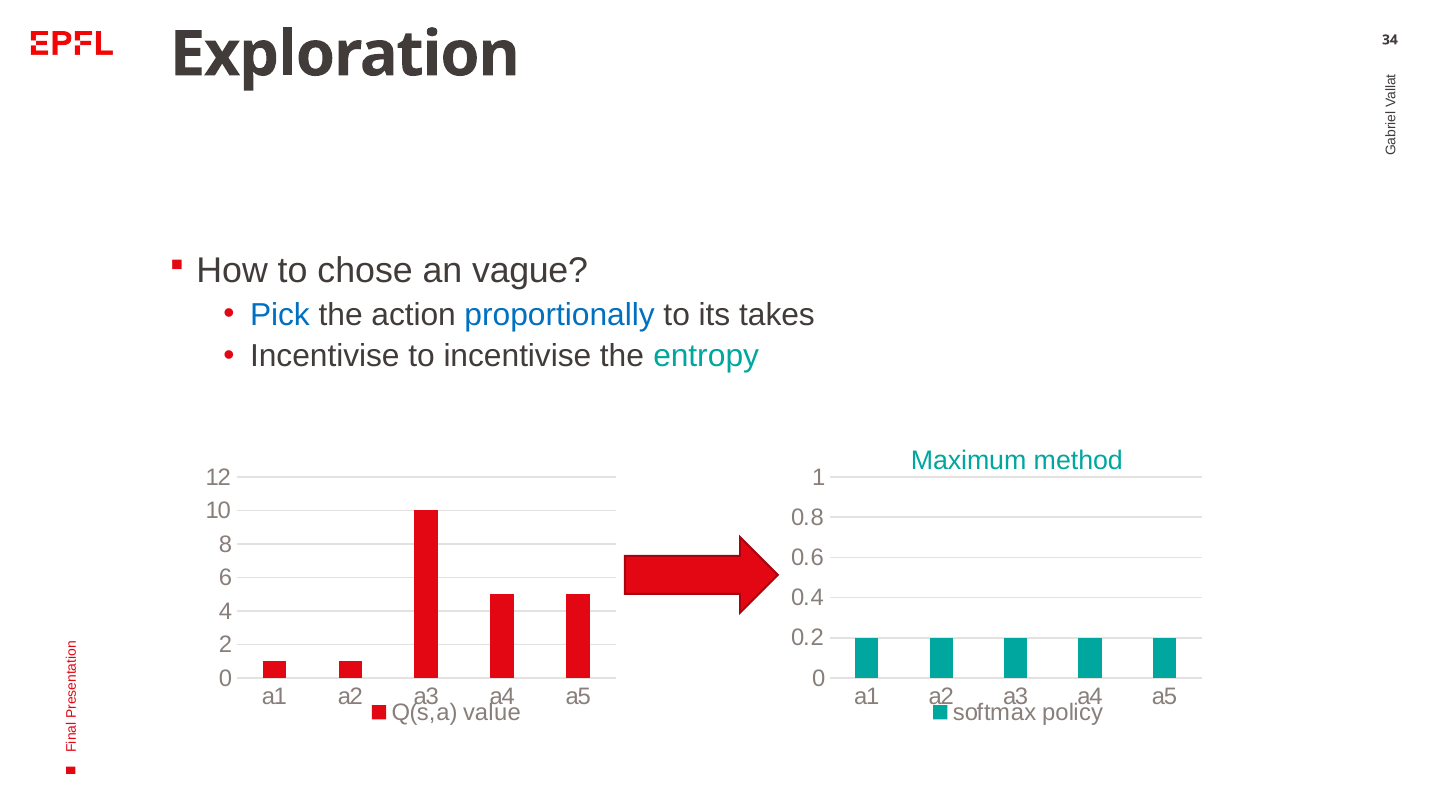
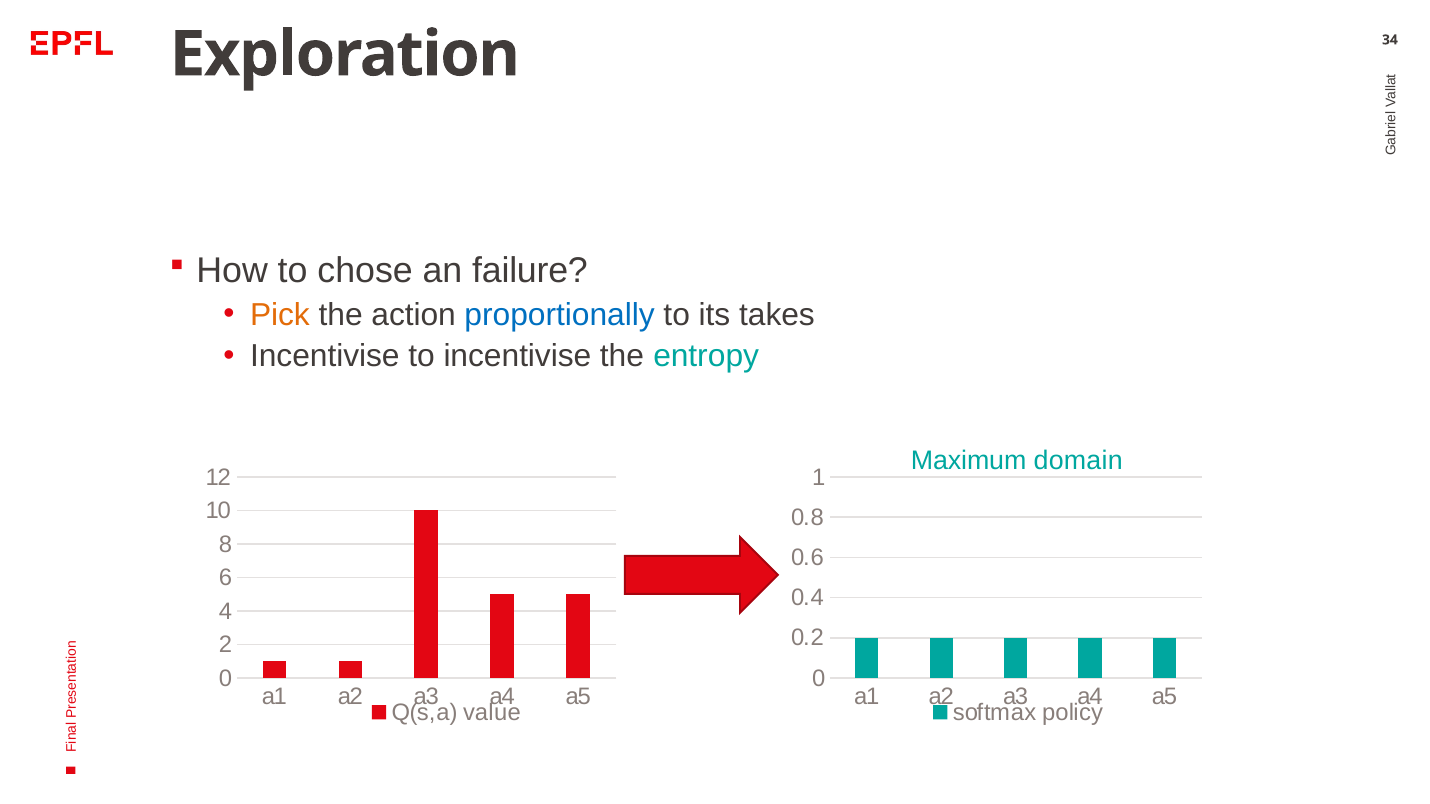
vague: vague -> failure
Pick colour: blue -> orange
method: method -> domain
